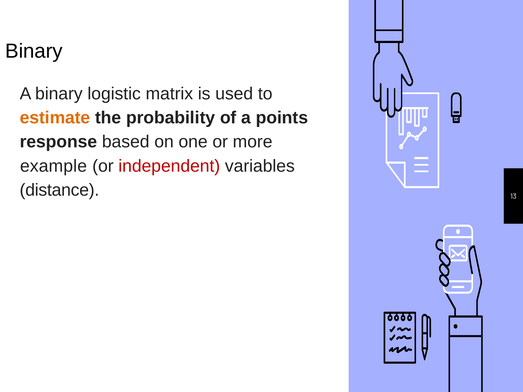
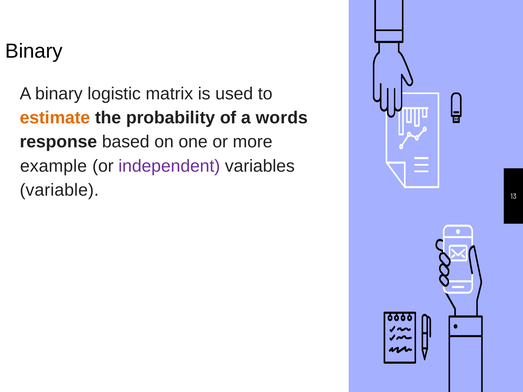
points: points -> words
independent colour: red -> purple
distance: distance -> variable
